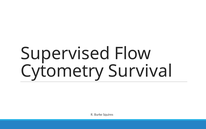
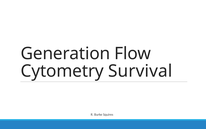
Supervised: Supervised -> Generation
